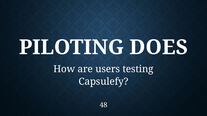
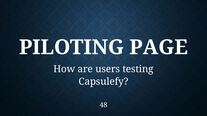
DOES: DOES -> PAGE
